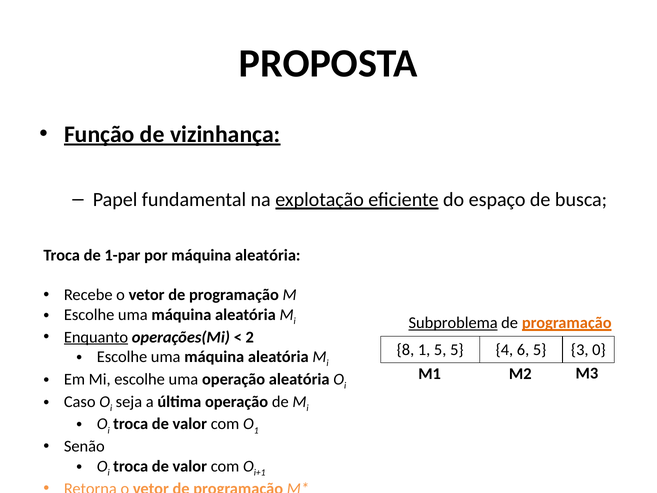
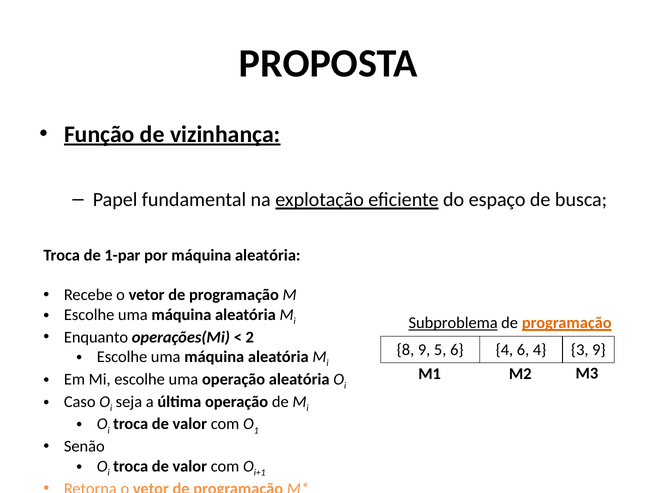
Enquanto underline: present -> none
8 1: 1 -> 9
5 5: 5 -> 6
4 6 5: 5 -> 4
3 0: 0 -> 9
